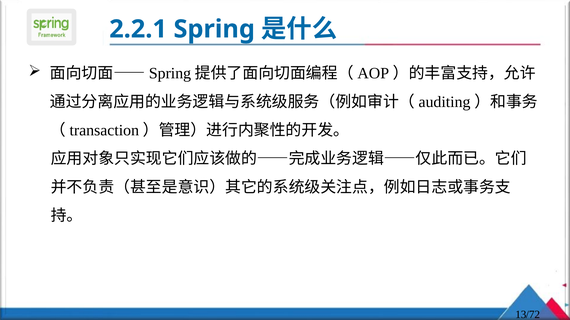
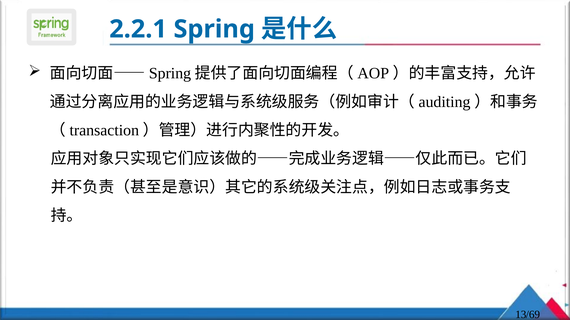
/72: /72 -> /69
